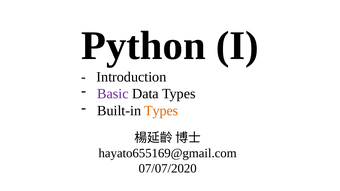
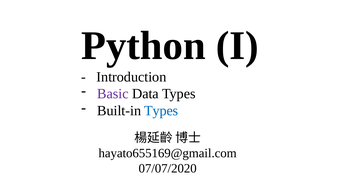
Types at (161, 111) colour: orange -> blue
